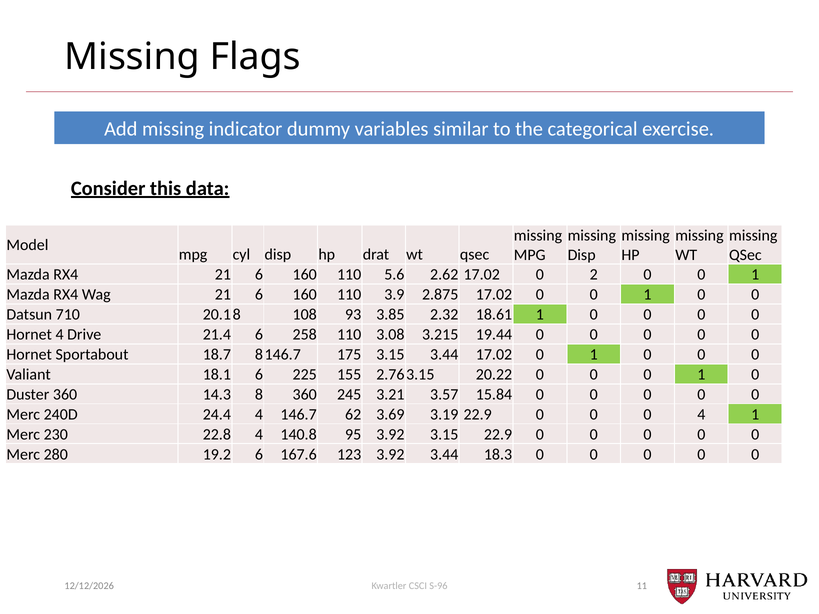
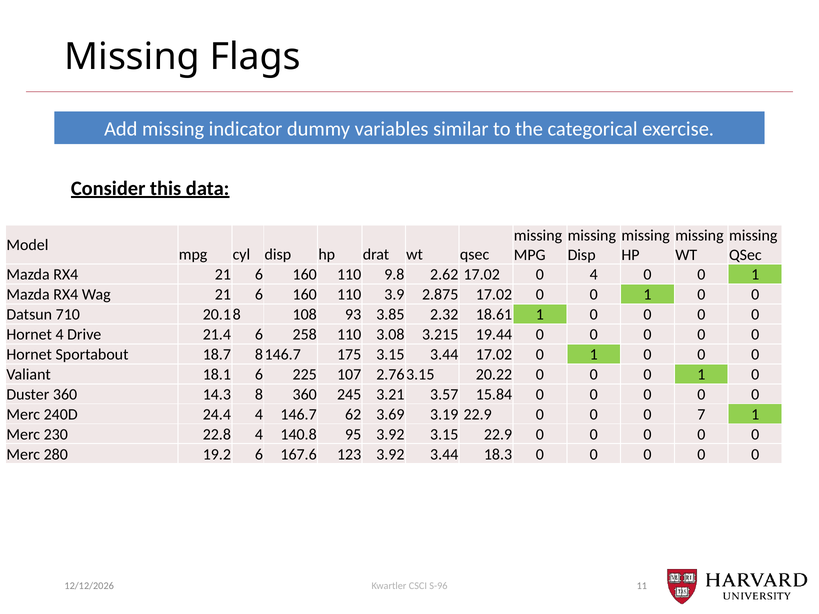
5.6: 5.6 -> 9.8
0 2: 2 -> 4
155: 155 -> 107
0 4: 4 -> 7
